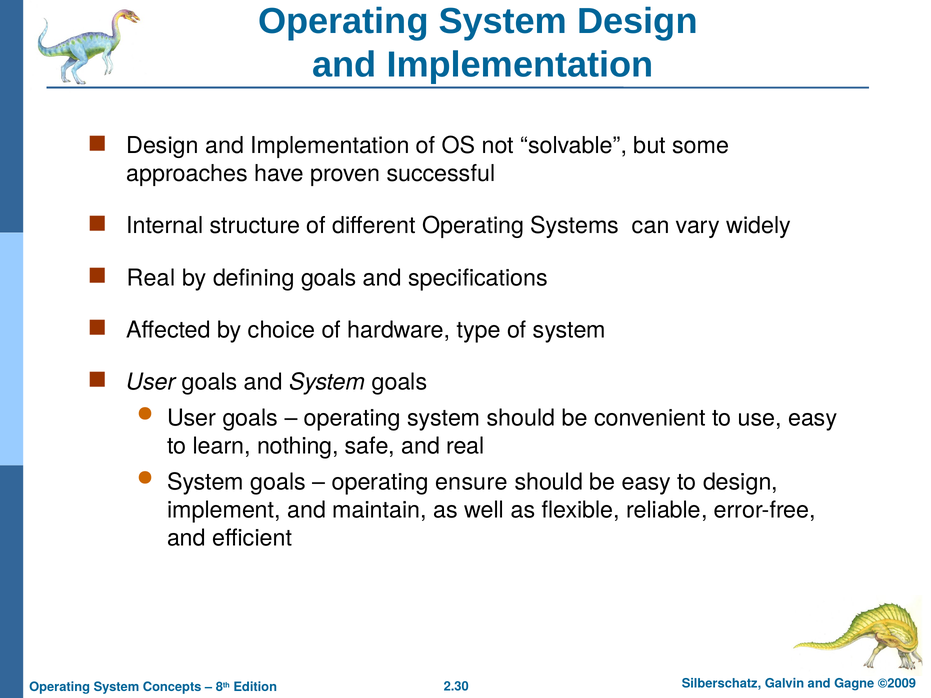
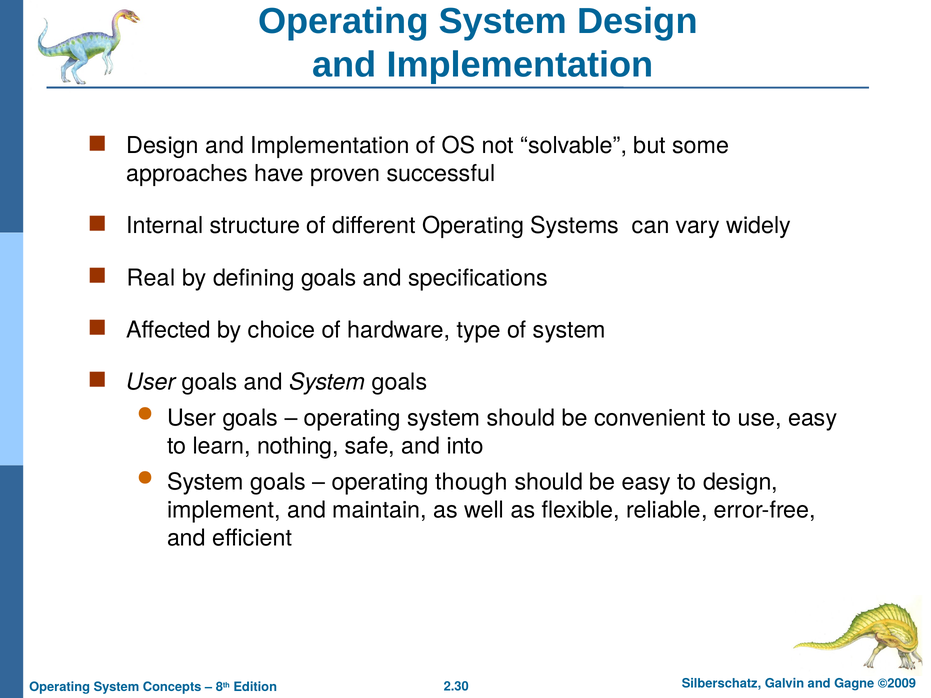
and real: real -> into
ensure: ensure -> though
